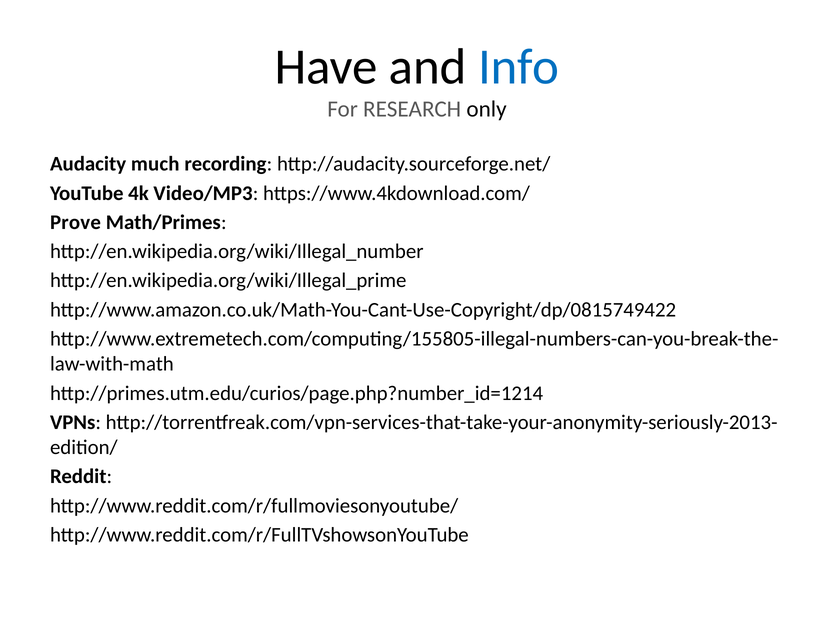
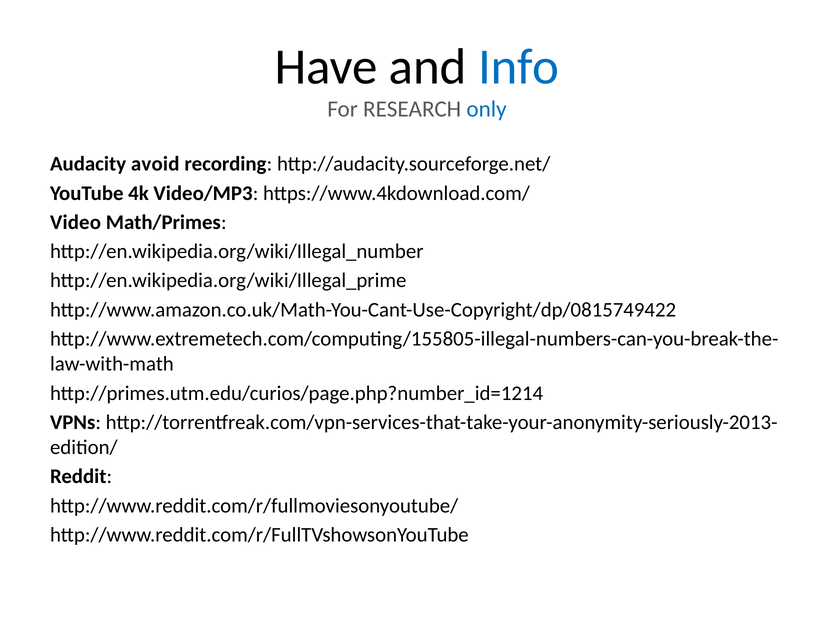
only colour: black -> blue
much: much -> avoid
Prove: Prove -> Video
